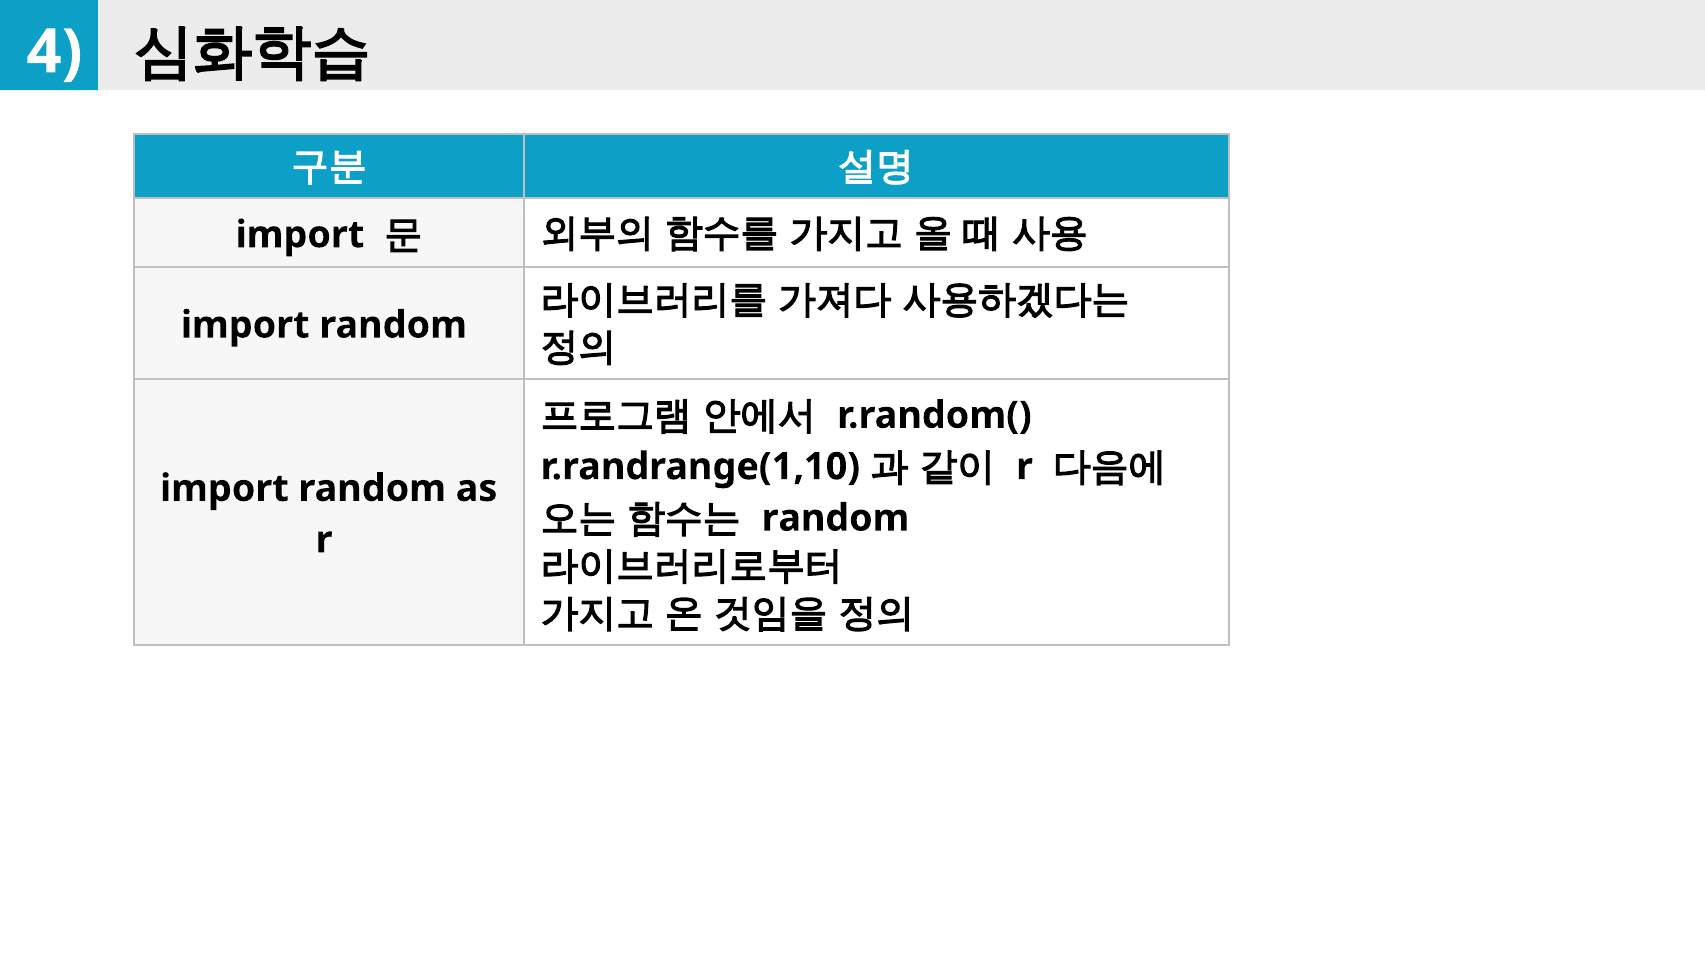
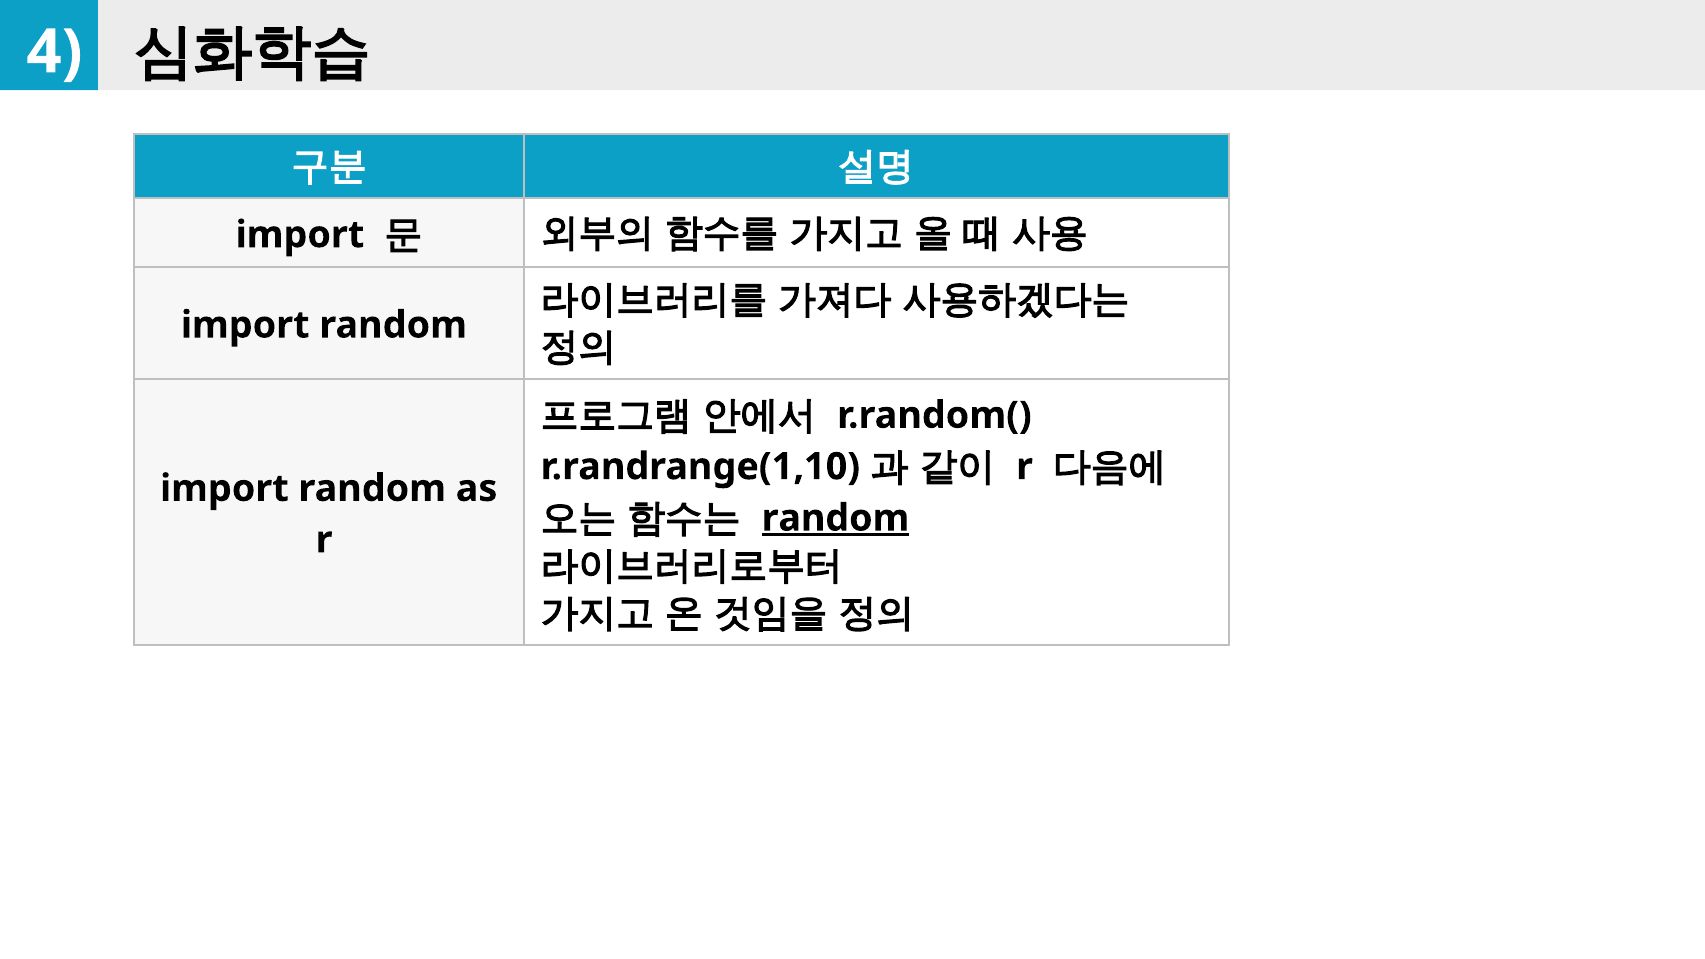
random at (836, 518) underline: none -> present
